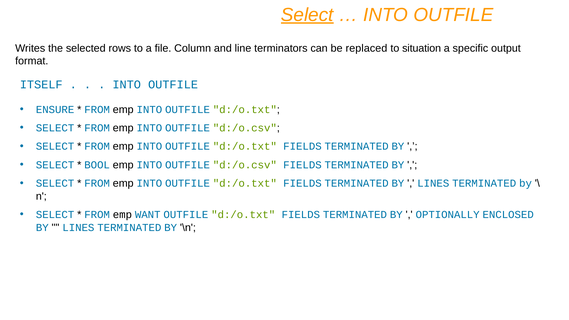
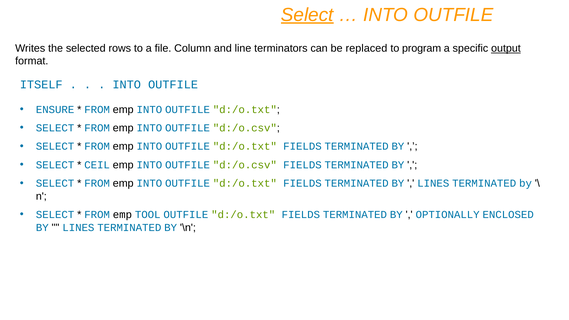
situation: situation -> program
output underline: none -> present
BOOL: BOOL -> CEIL
WANT: WANT -> TOOL
